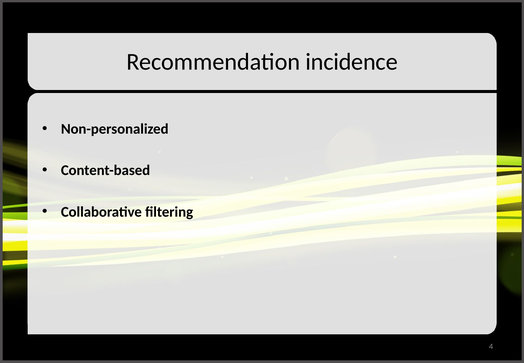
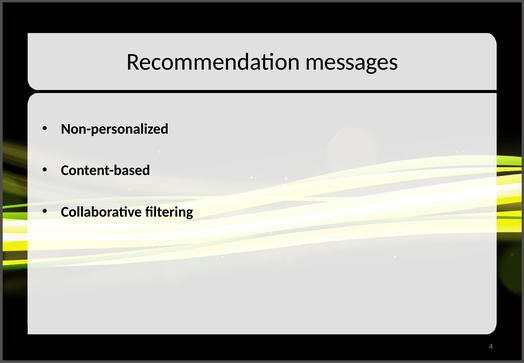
incidence: incidence -> messages
